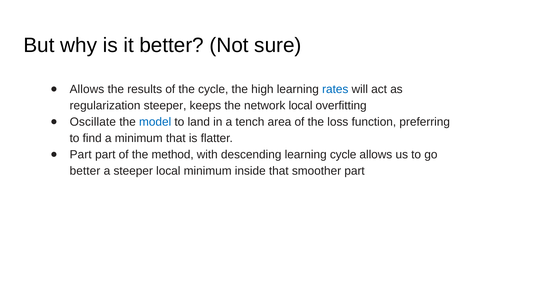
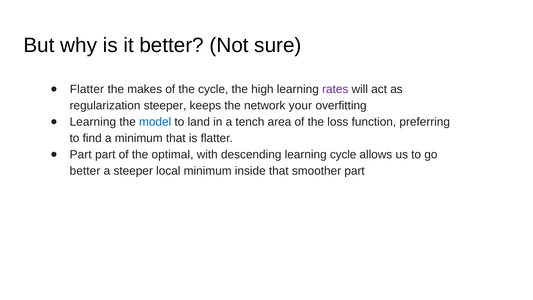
Allows at (87, 89): Allows -> Flatter
results: results -> makes
rates colour: blue -> purple
network local: local -> your
Oscillate at (93, 122): Oscillate -> Learning
method: method -> optimal
